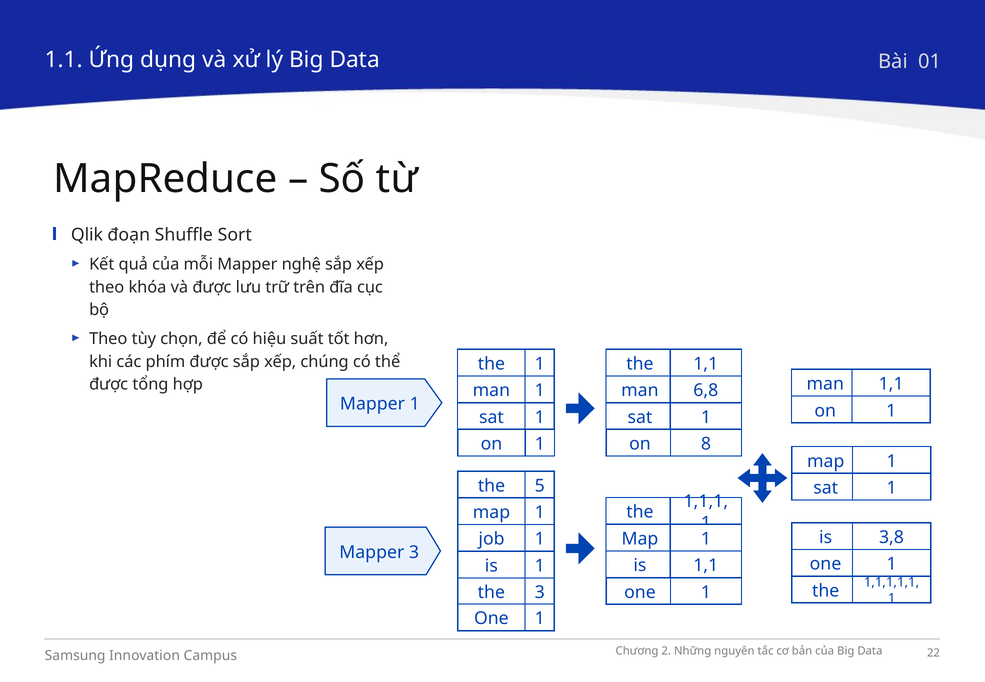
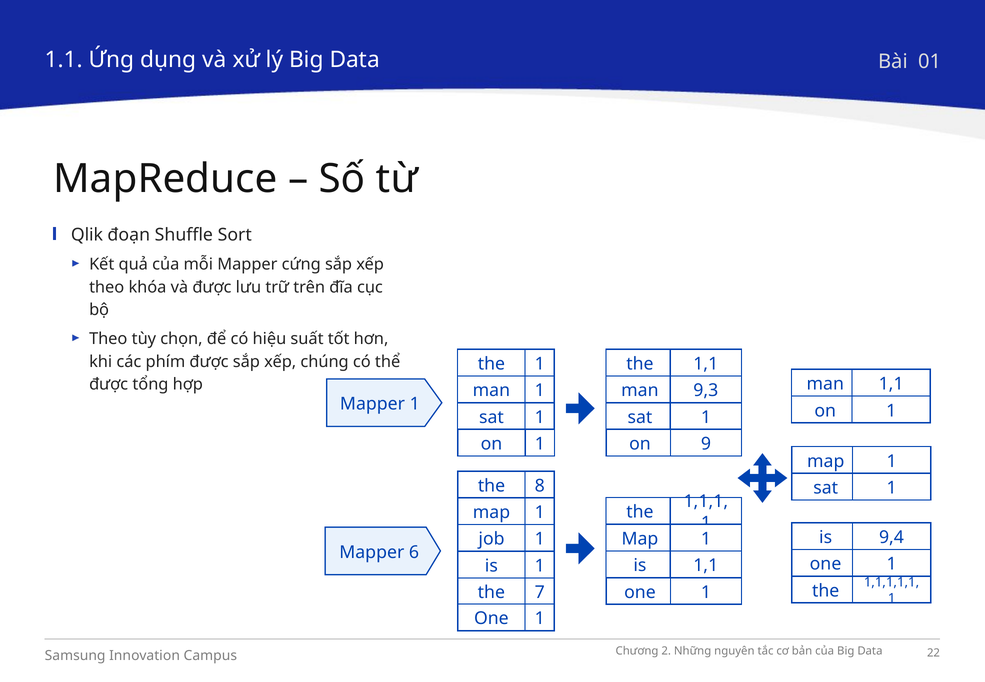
nghệ: nghệ -> cứng
6,8: 6,8 -> 9,3
8: 8 -> 9
5: 5 -> 8
3,8: 3,8 -> 9,4
Mapper 3: 3 -> 6
the 3: 3 -> 7
